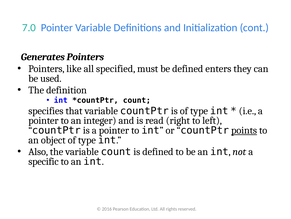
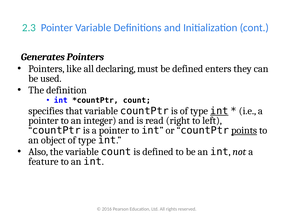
7.0: 7.0 -> 2.3
specified: specified -> declaring
int at (219, 111) underline: none -> present
specific: specific -> feature
